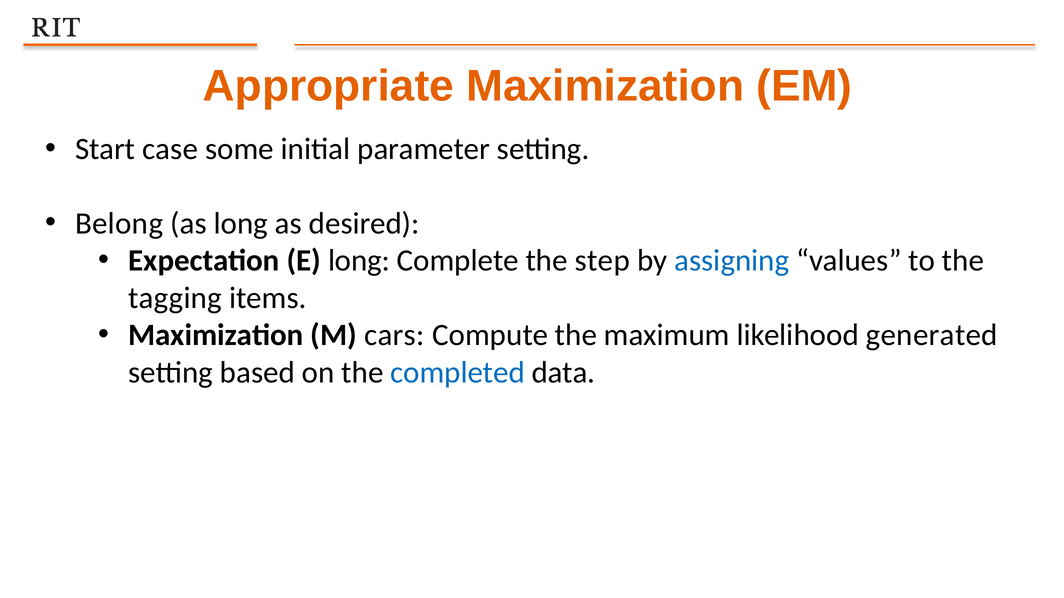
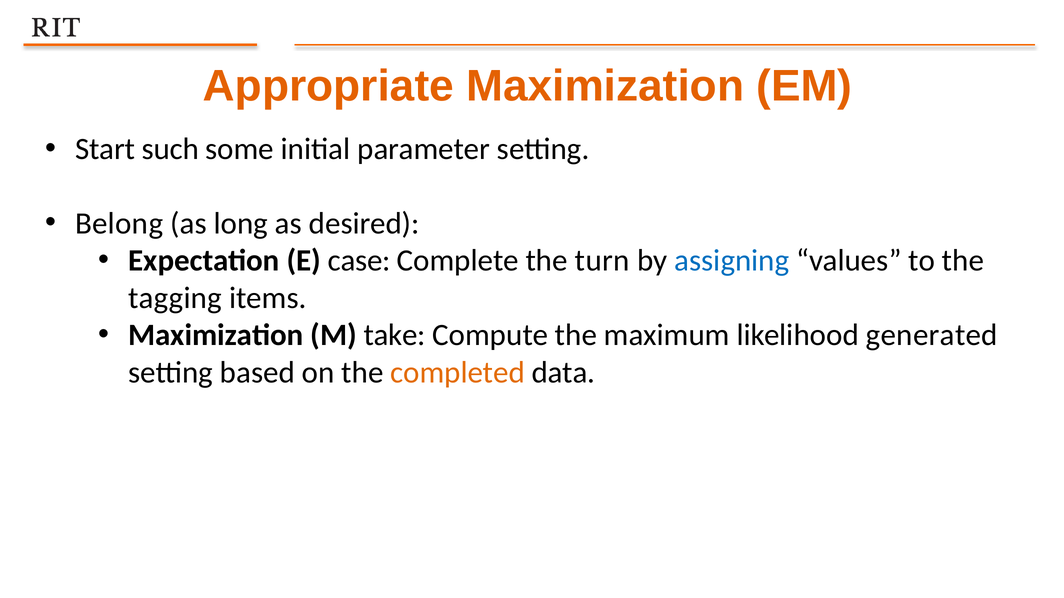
case: case -> such
E long: long -> case
step: step -> turn
cars: cars -> take
completed colour: blue -> orange
